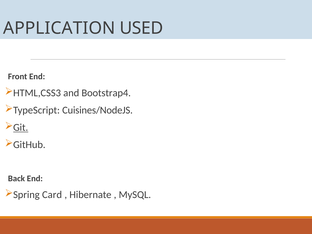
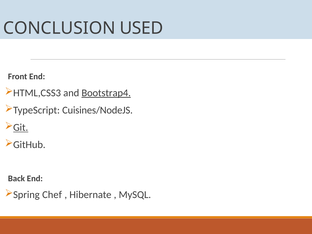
APPLICATION: APPLICATION -> CONCLUSION
Bootstrap4 underline: none -> present
Card: Card -> Chef
